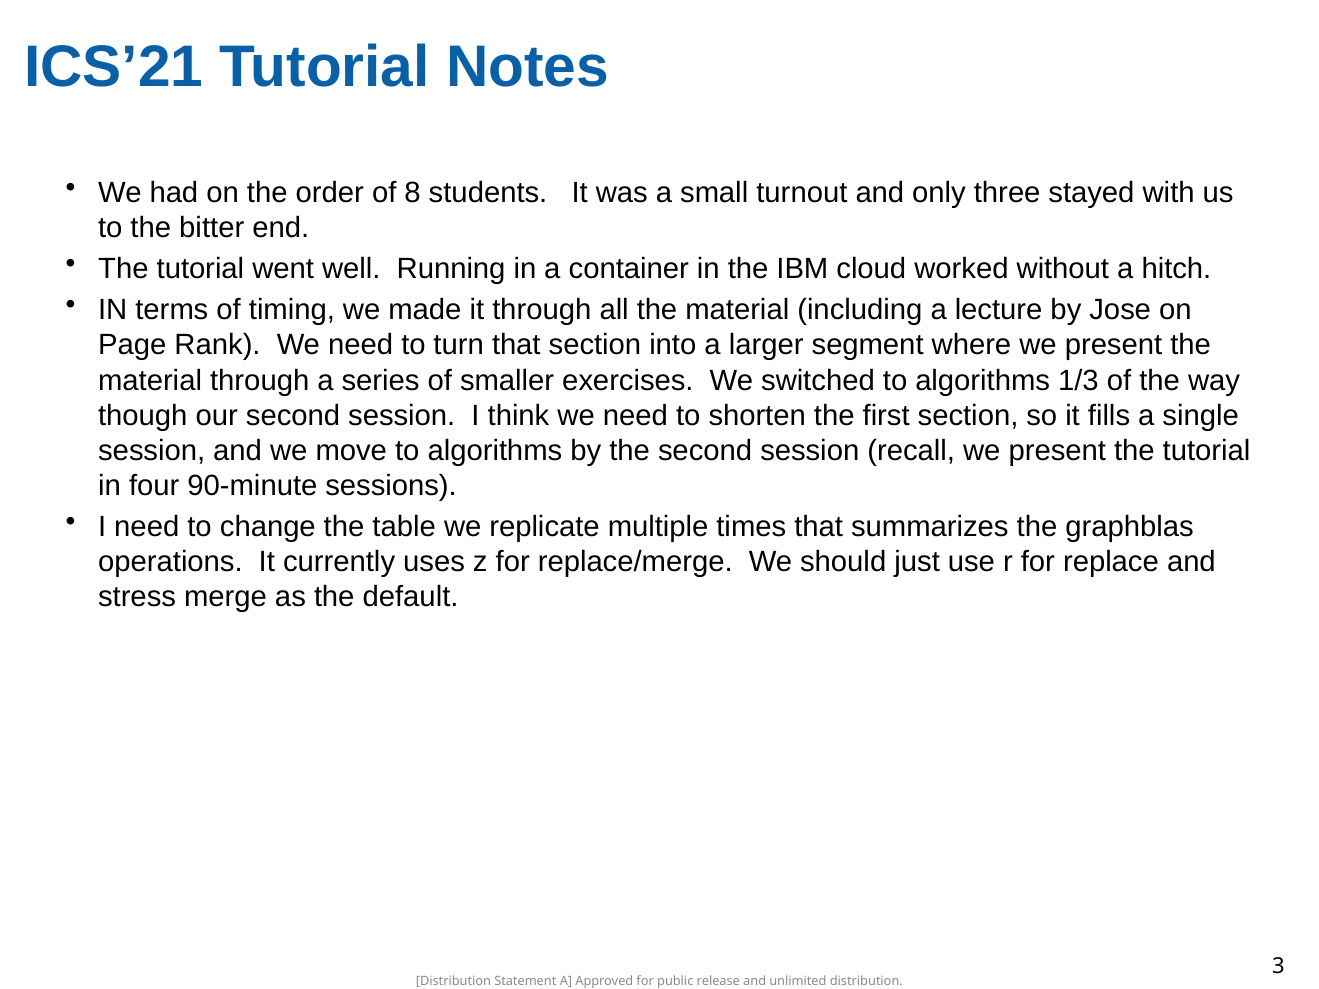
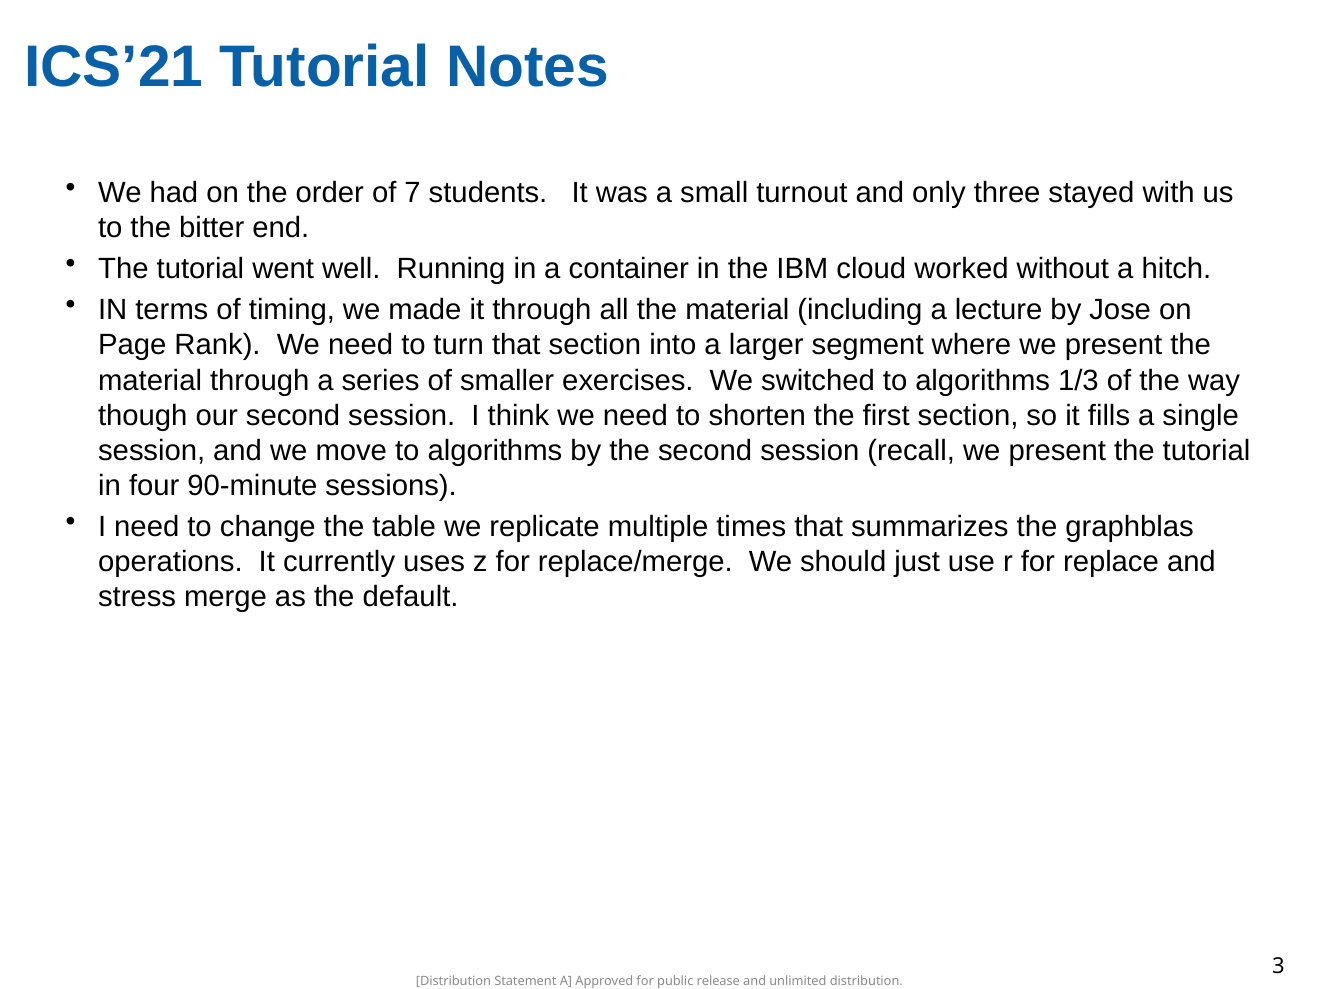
8: 8 -> 7
